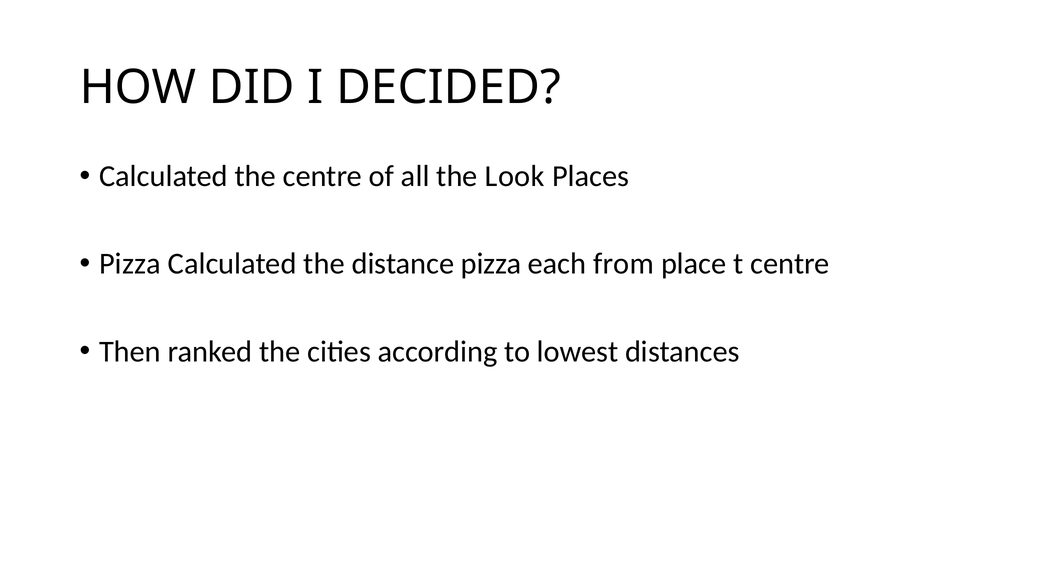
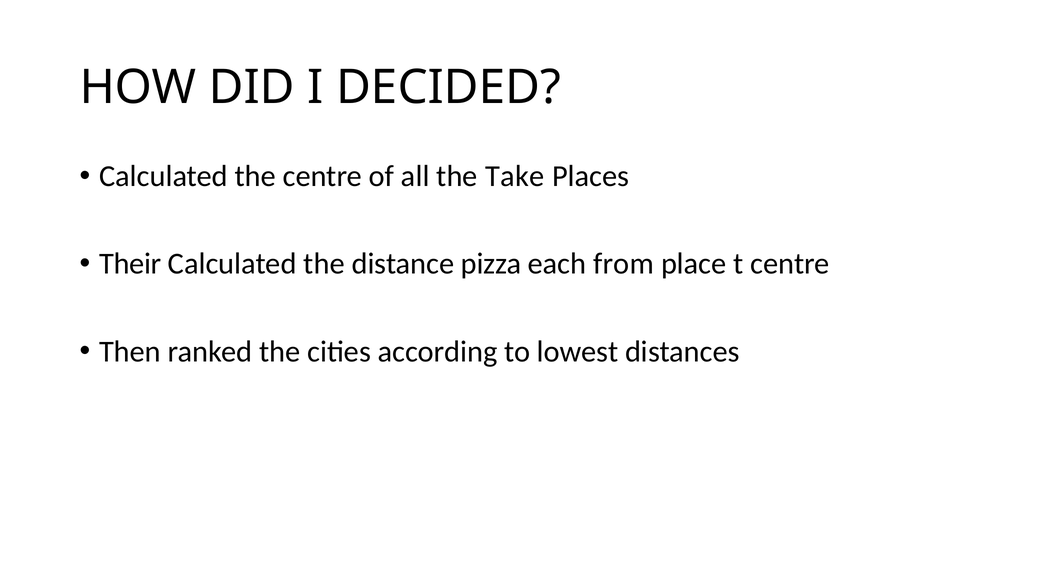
Look: Look -> Take
Pizza at (130, 264): Pizza -> Their
